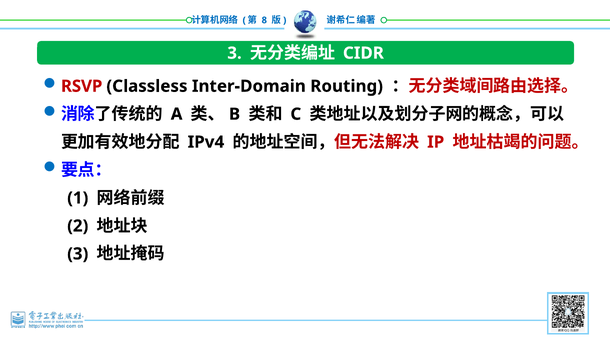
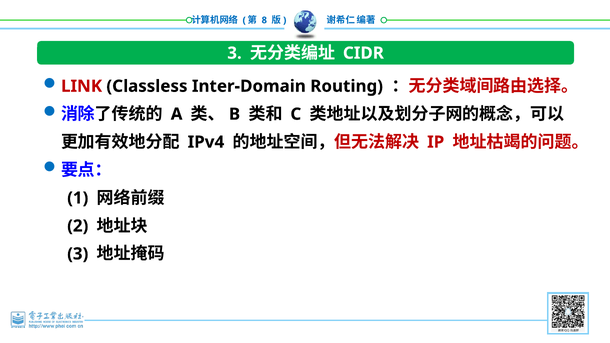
RSVP: RSVP -> LINK
